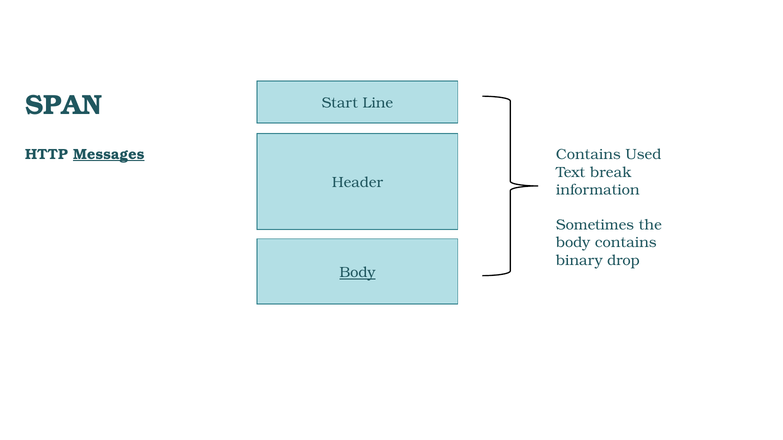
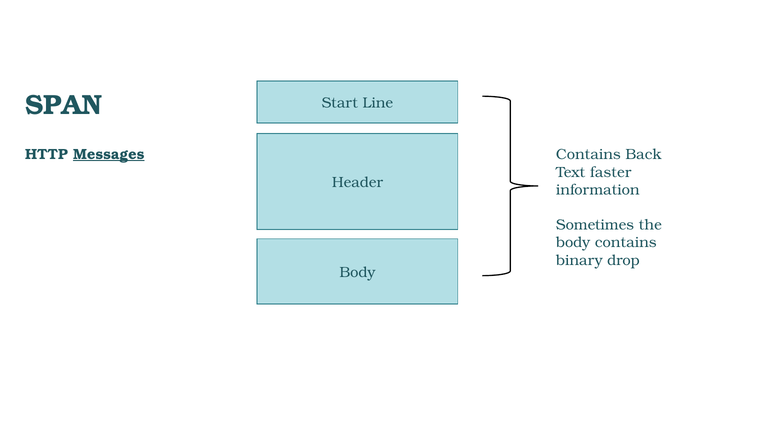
Used: Used -> Back
break: break -> faster
Body at (357, 273) underline: present -> none
